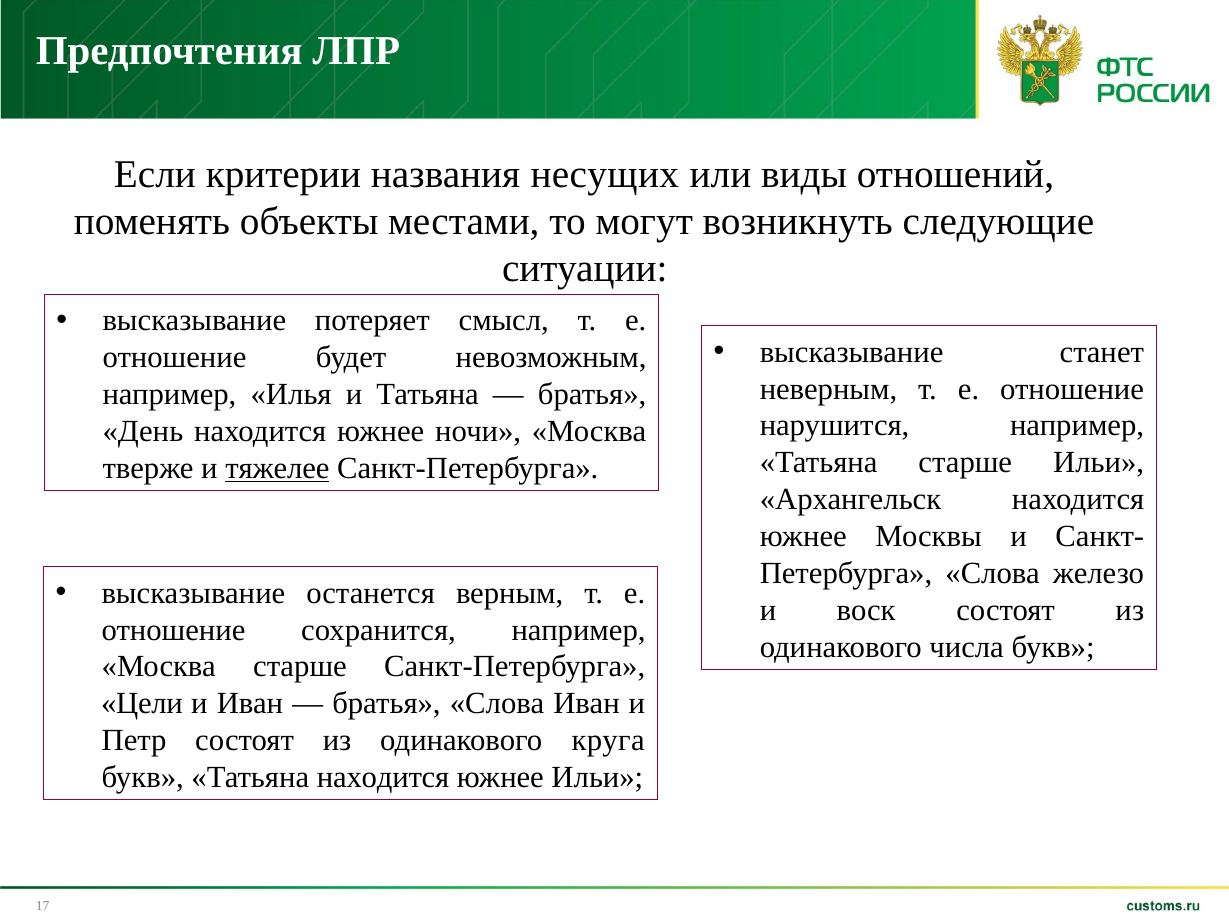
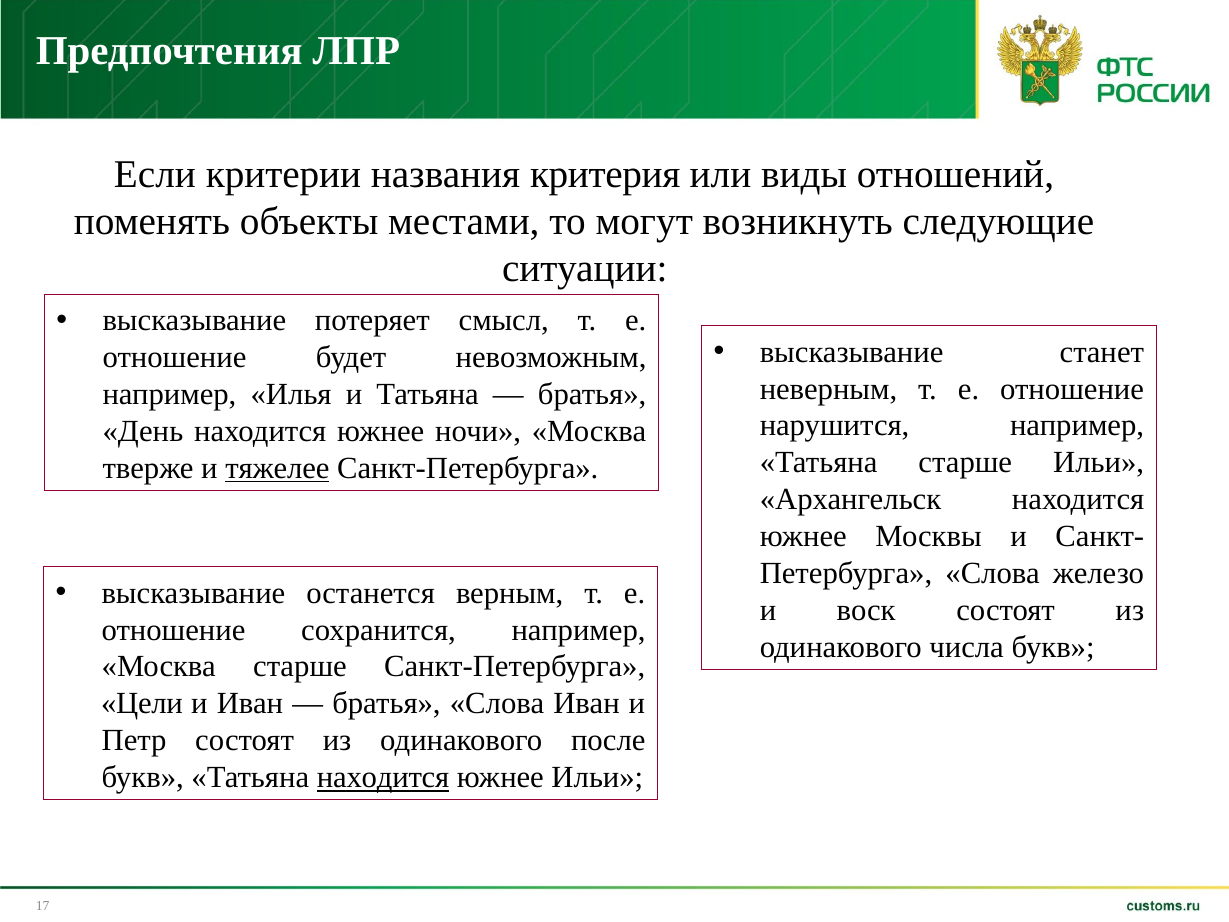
несущих: несущих -> критерия
круга: круга -> после
находится at (383, 777) underline: none -> present
